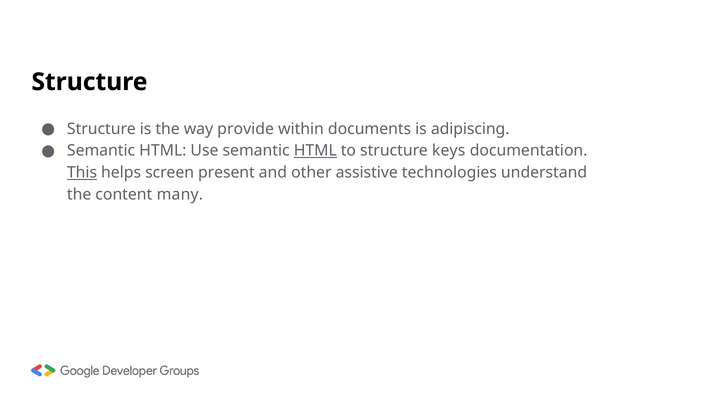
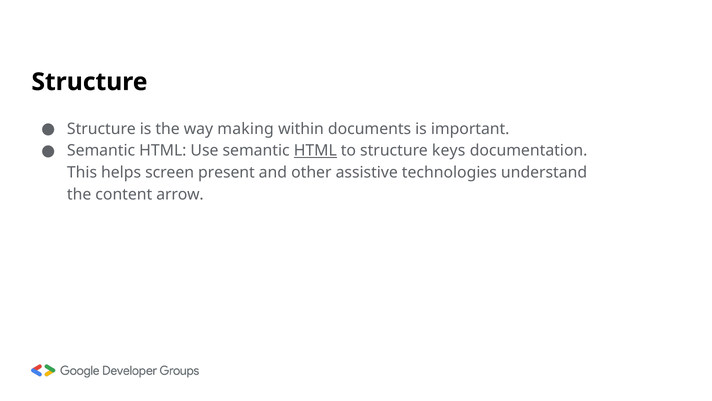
provide: provide -> making
adipiscing: adipiscing -> important
This underline: present -> none
many: many -> arrow
